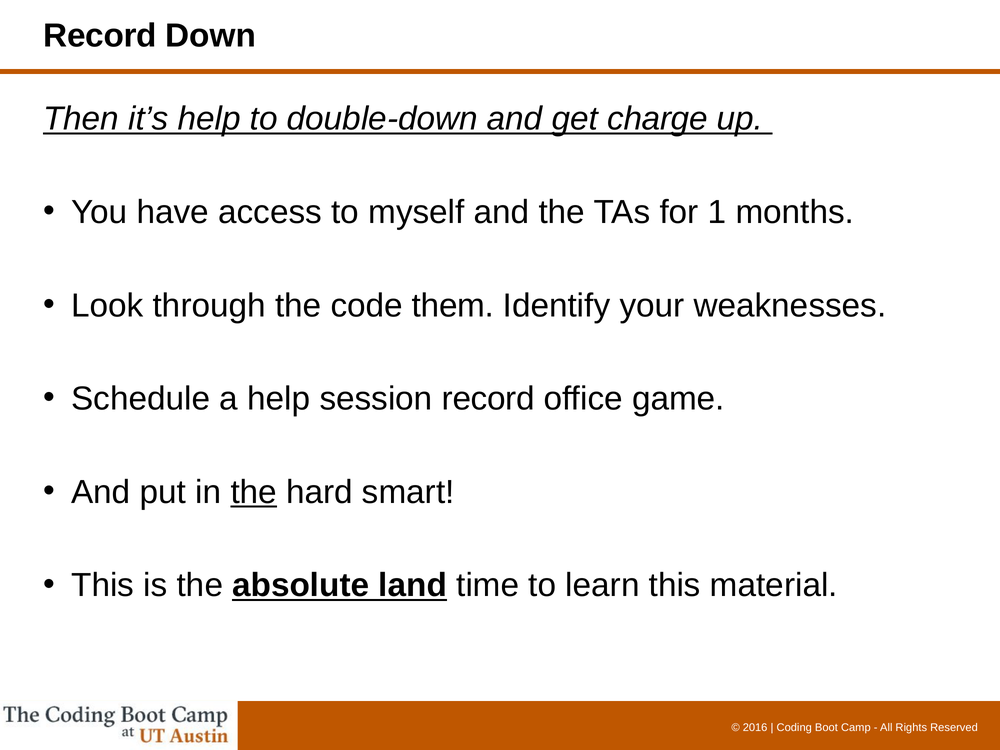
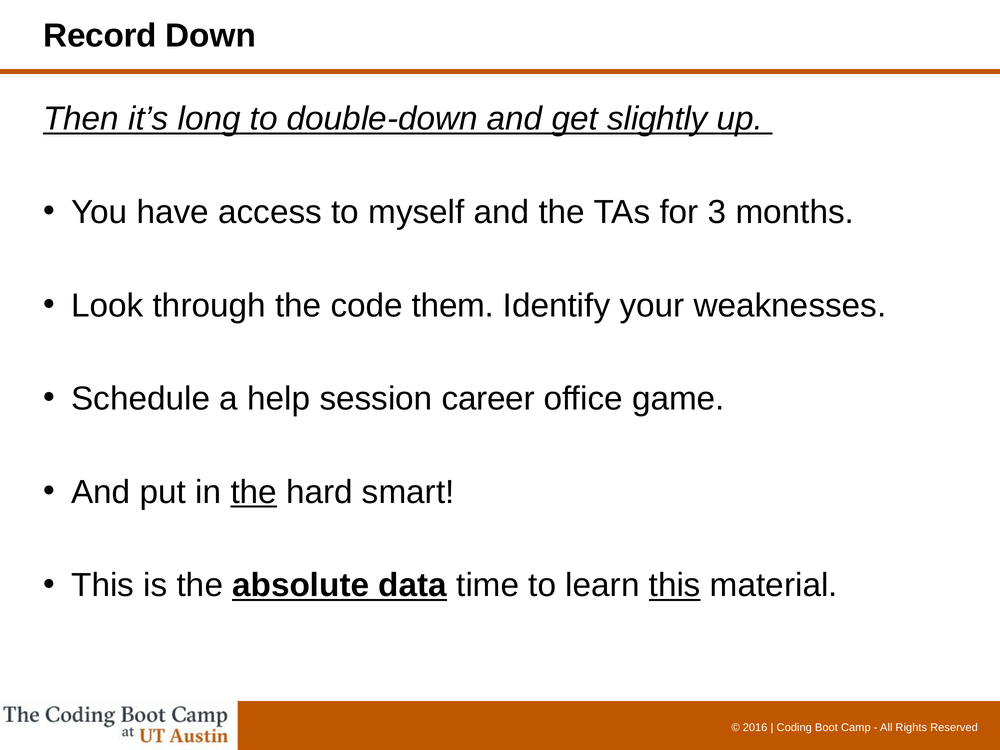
it’s help: help -> long
charge: charge -> slightly
1: 1 -> 3
session record: record -> career
land: land -> data
this at (675, 585) underline: none -> present
